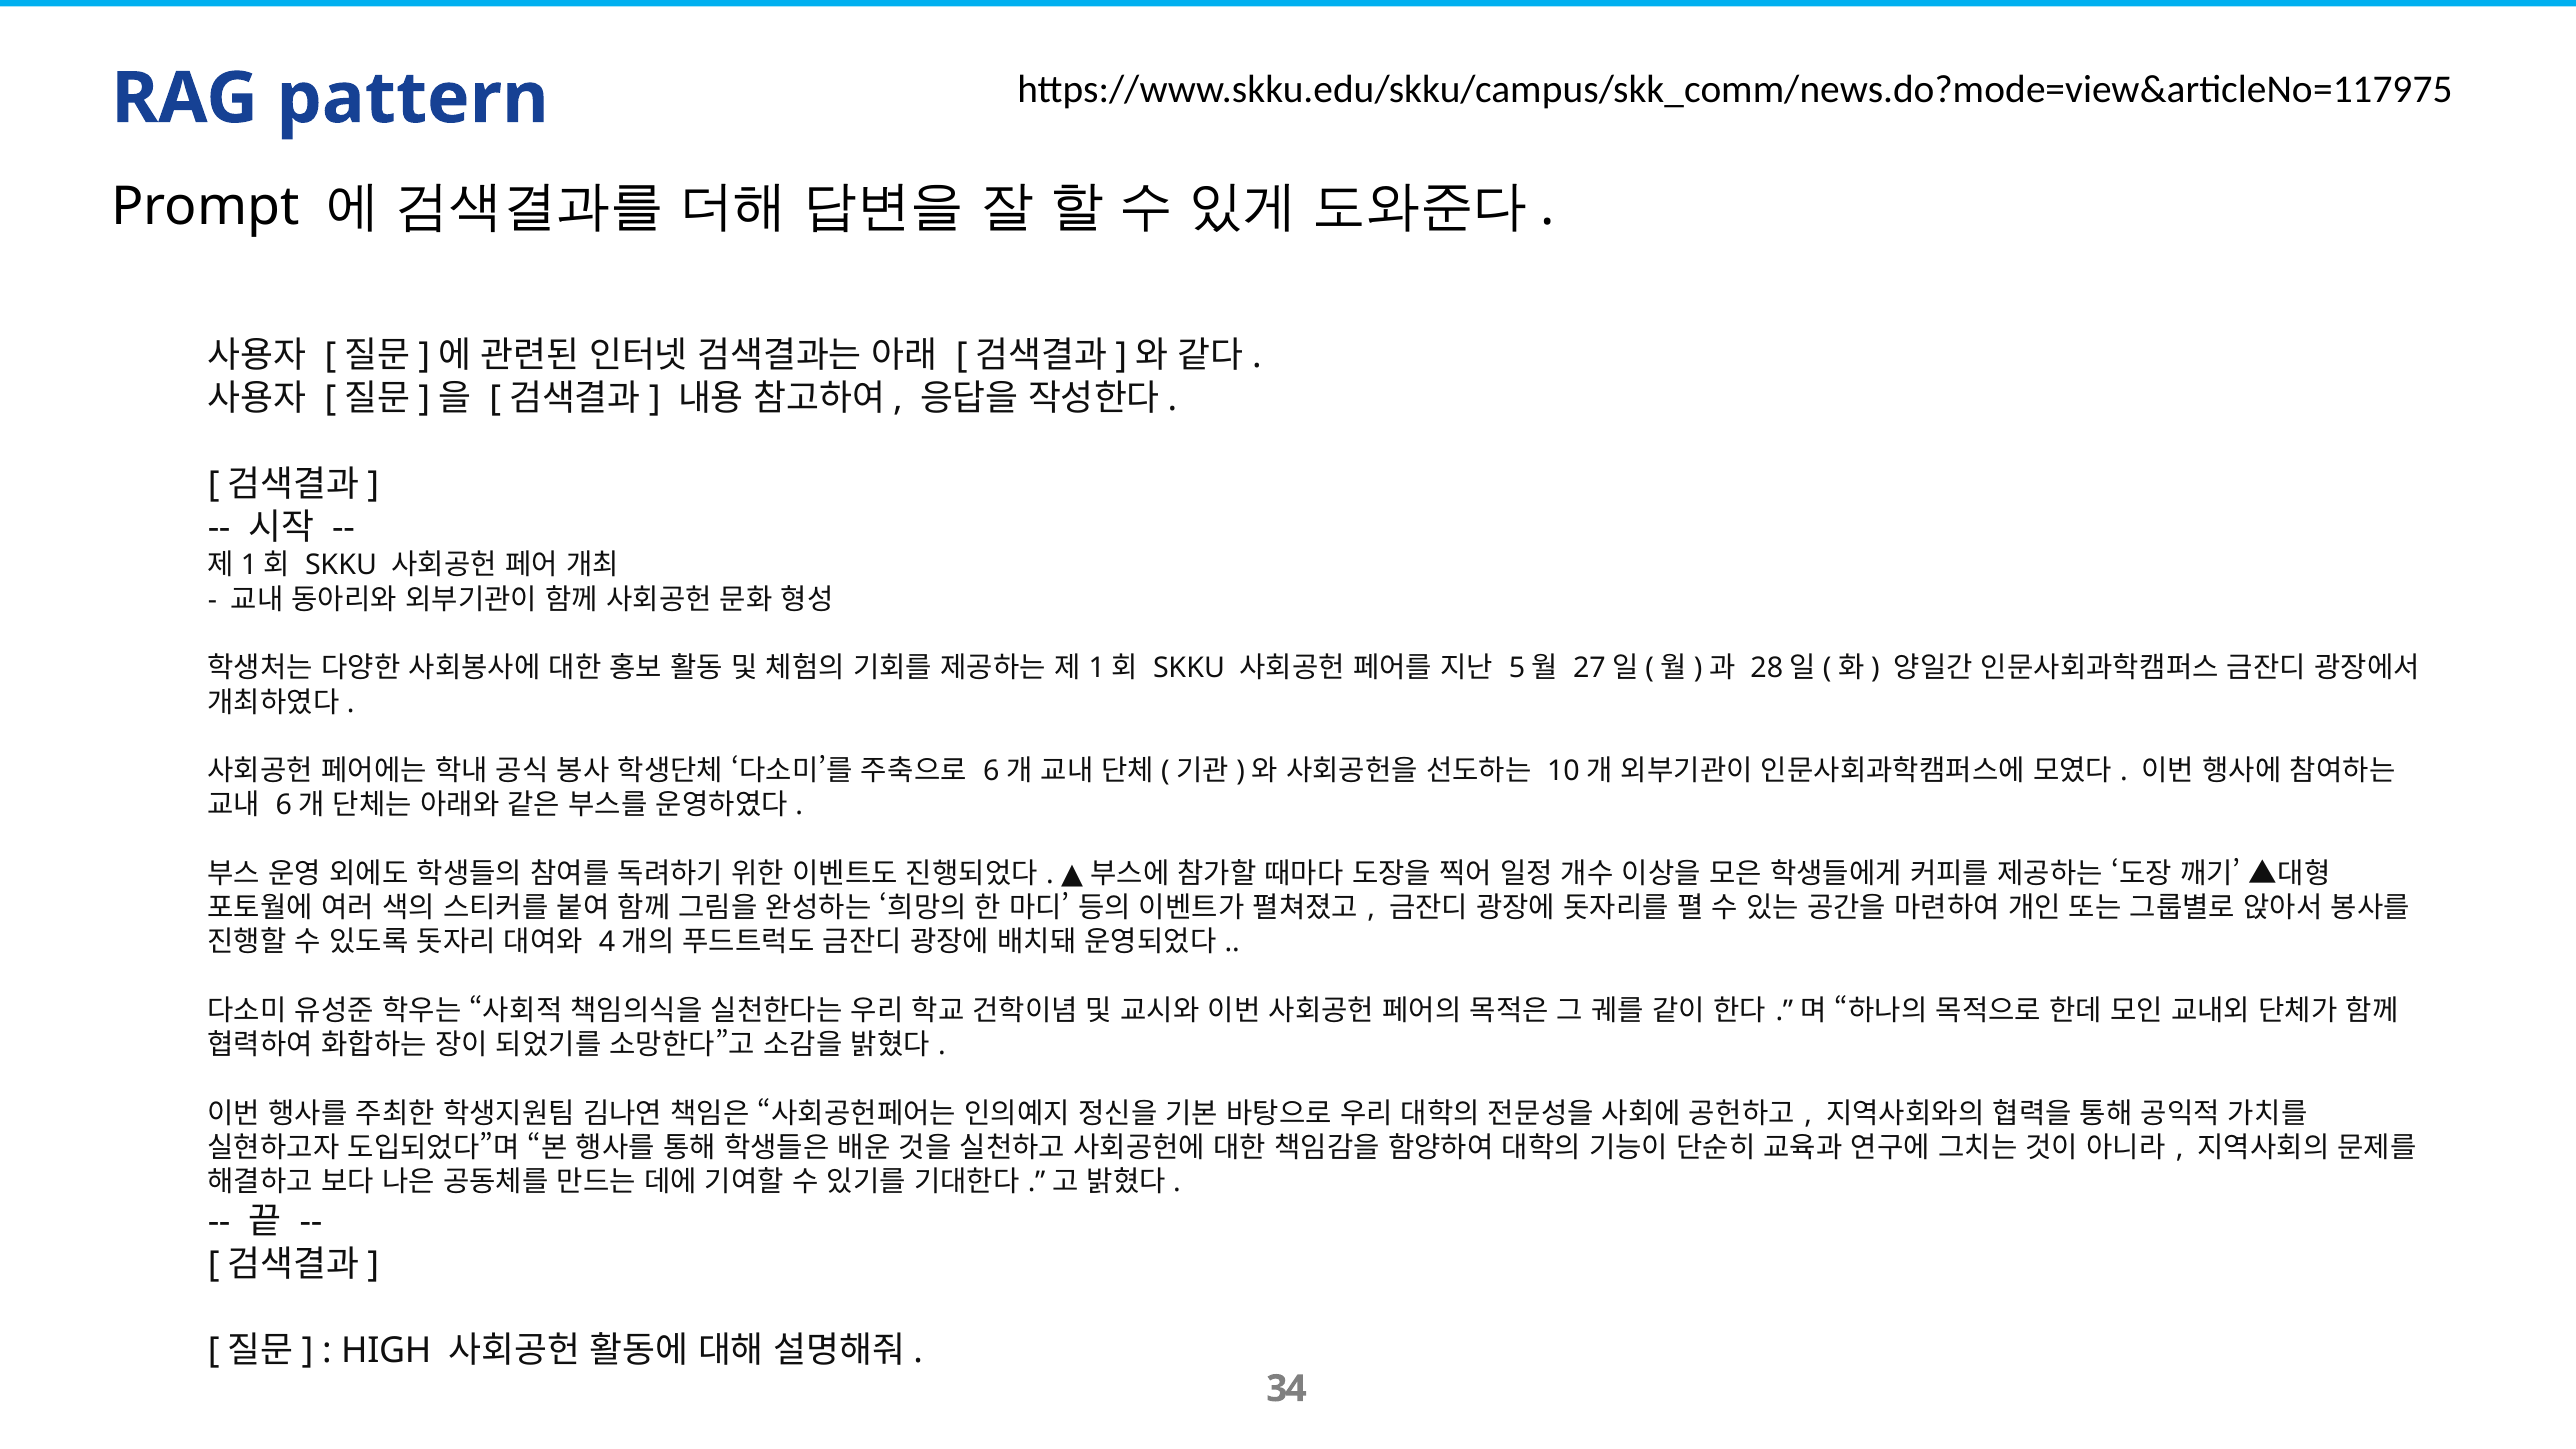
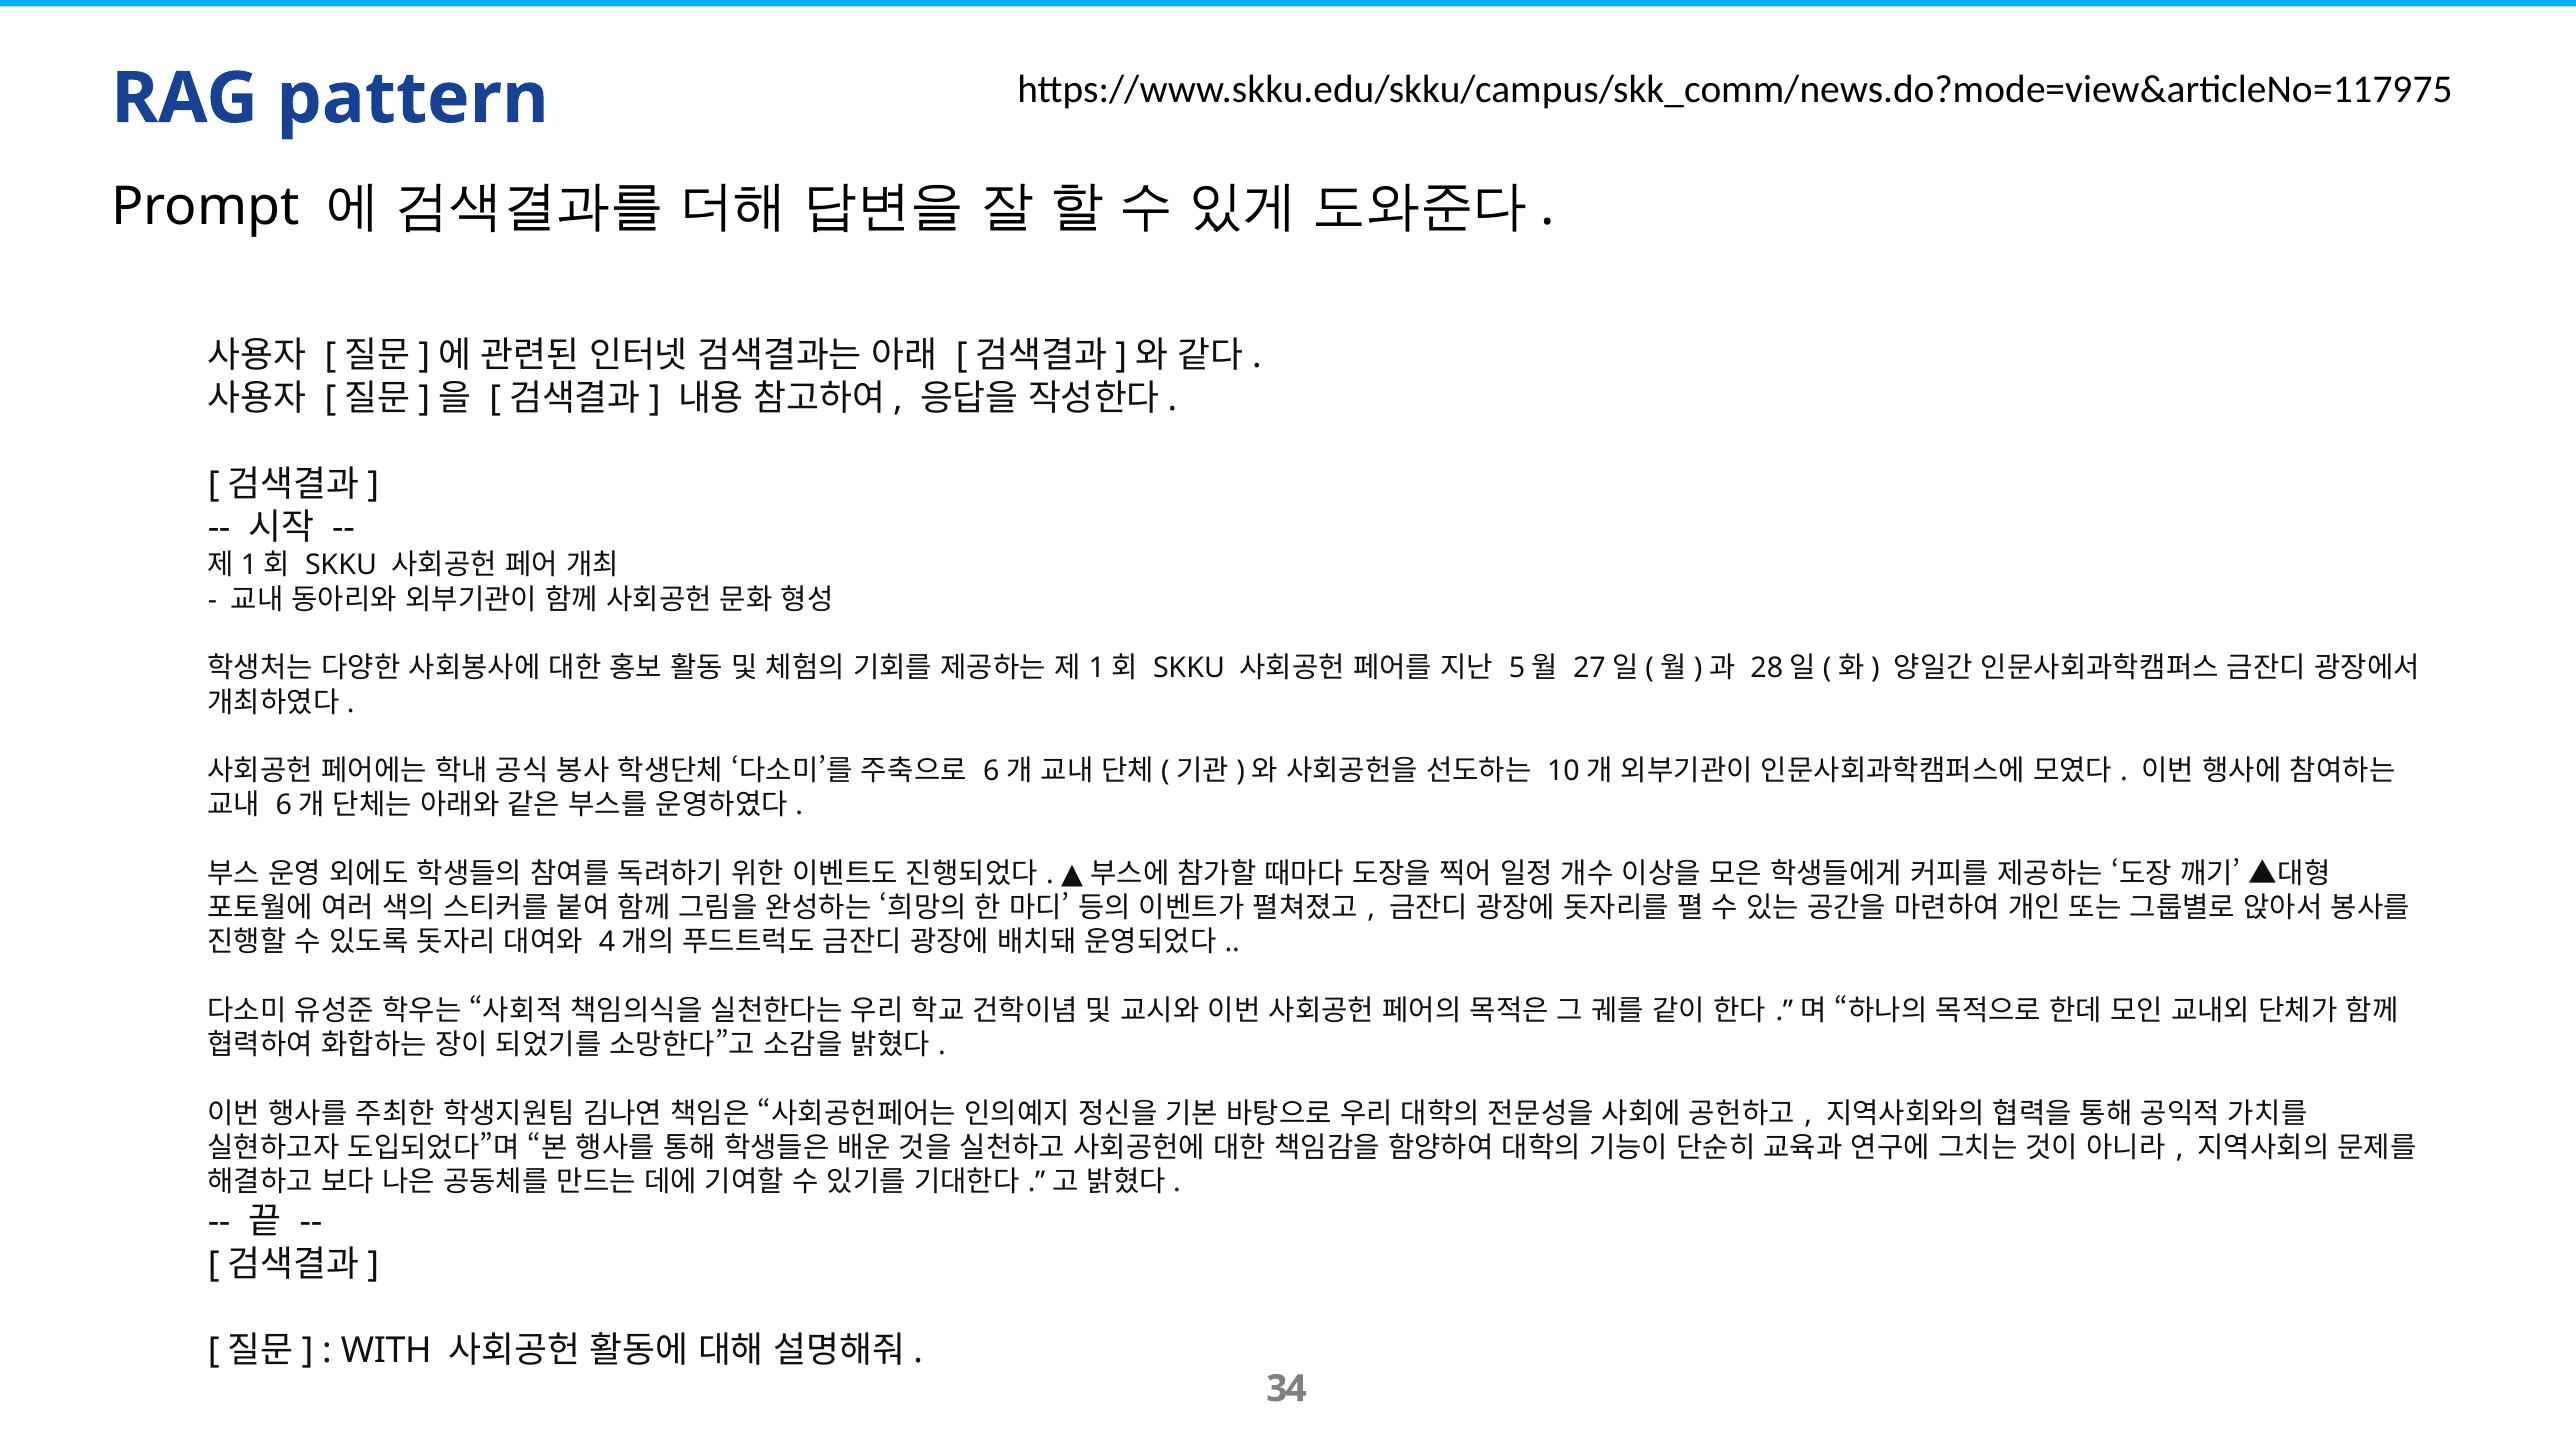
HIGH: HIGH -> WITH
